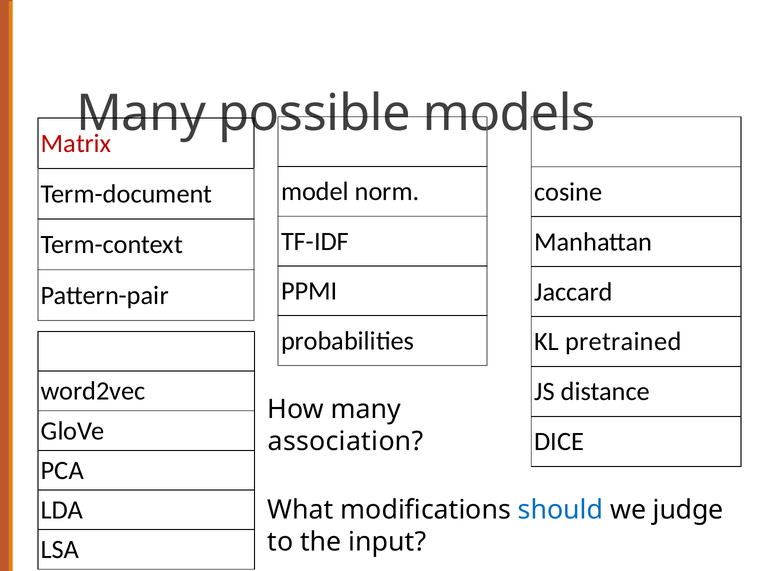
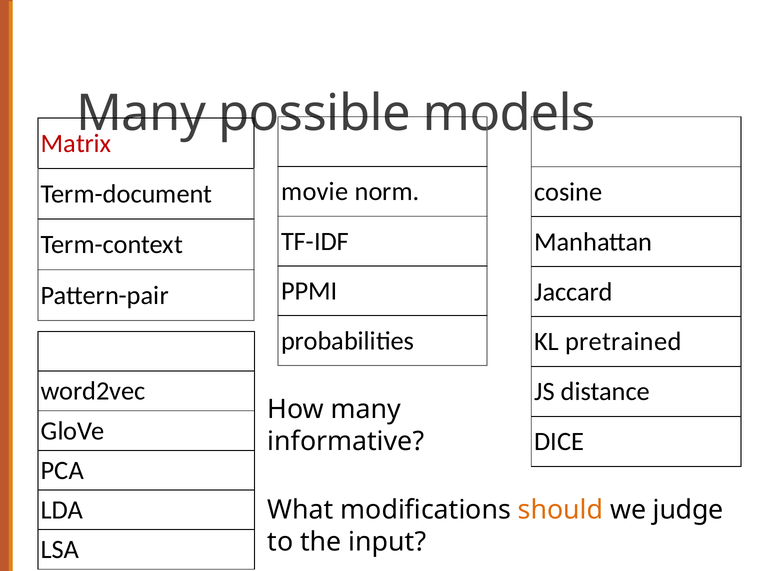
model: model -> movie
association: association -> informative
should colour: blue -> orange
